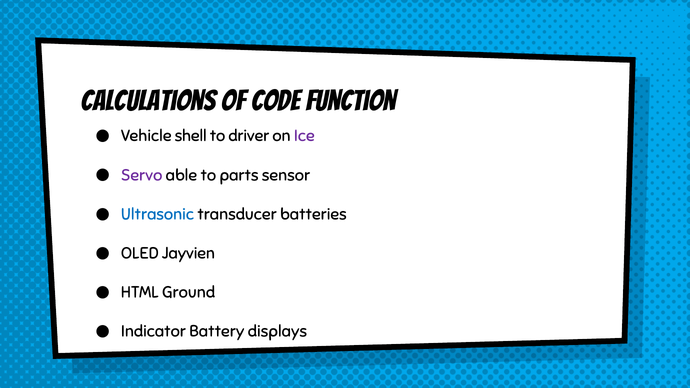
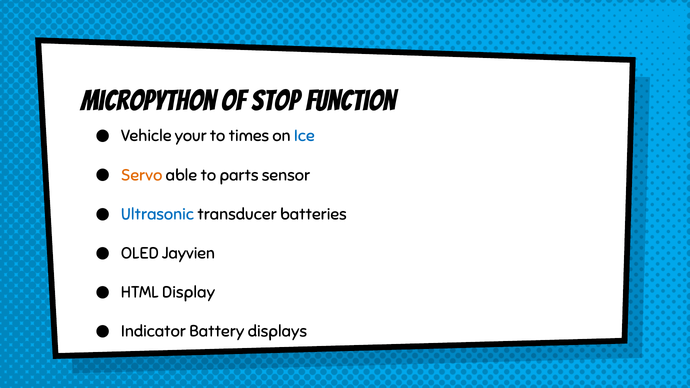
Calculations: Calculations -> Micropython
code: code -> stop
shell: shell -> your
driver: driver -> times
Ice colour: purple -> blue
Servo colour: purple -> orange
Ground: Ground -> Display
